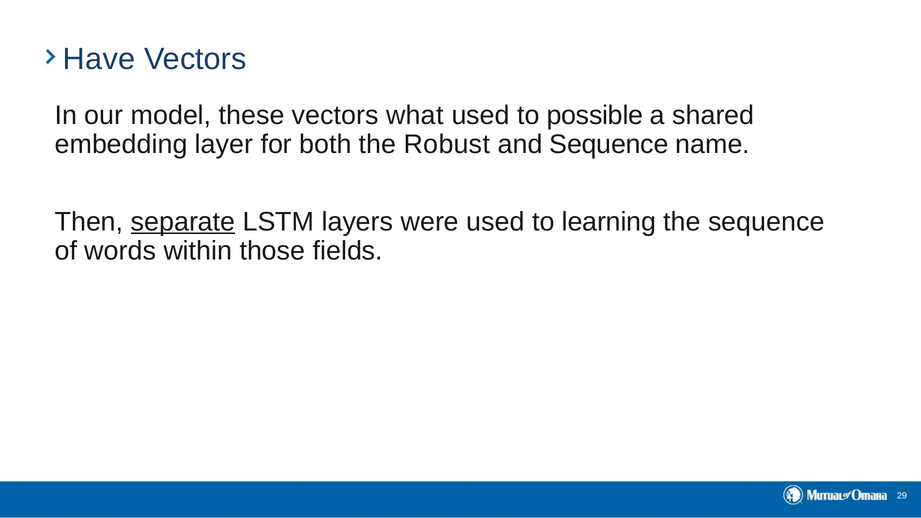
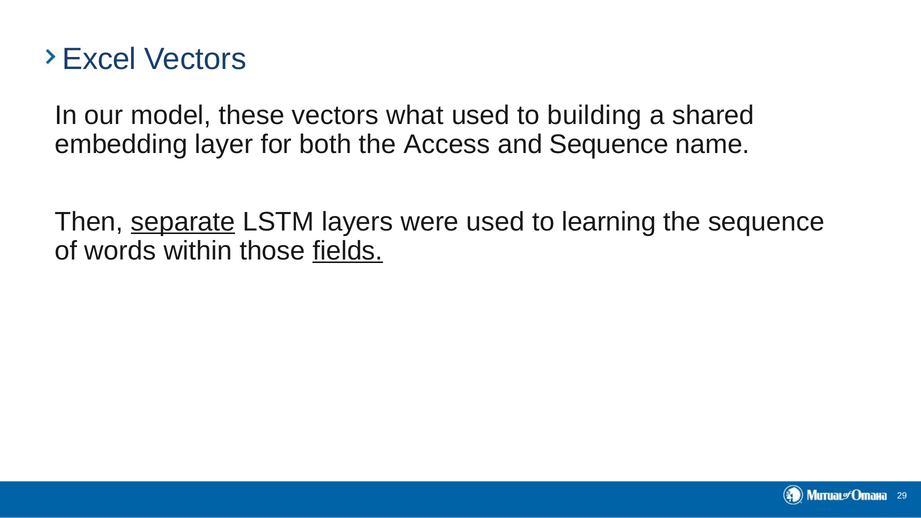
Have: Have -> Excel
possible: possible -> building
Robust: Robust -> Access
fields underline: none -> present
